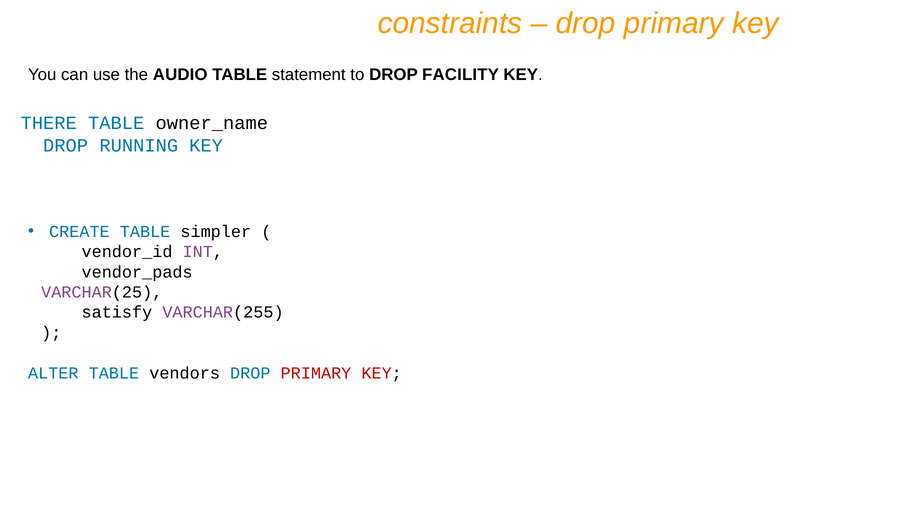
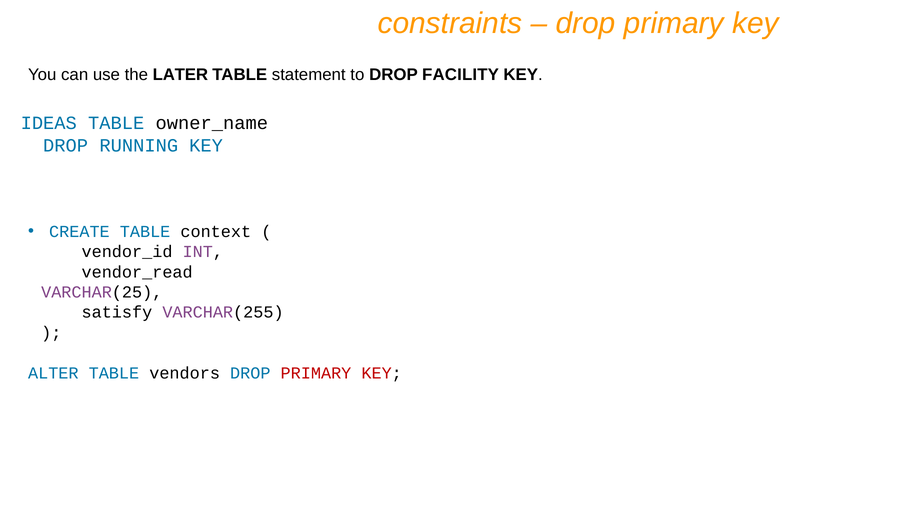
AUDIO: AUDIO -> LATER
THERE: THERE -> IDEAS
simpler: simpler -> context
vendor_pads: vendor_pads -> vendor_read
